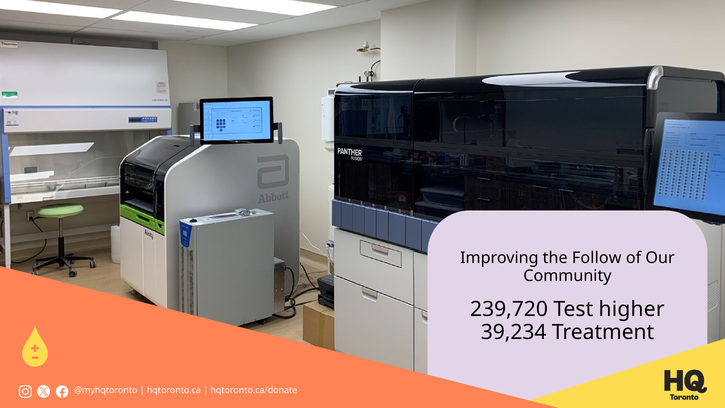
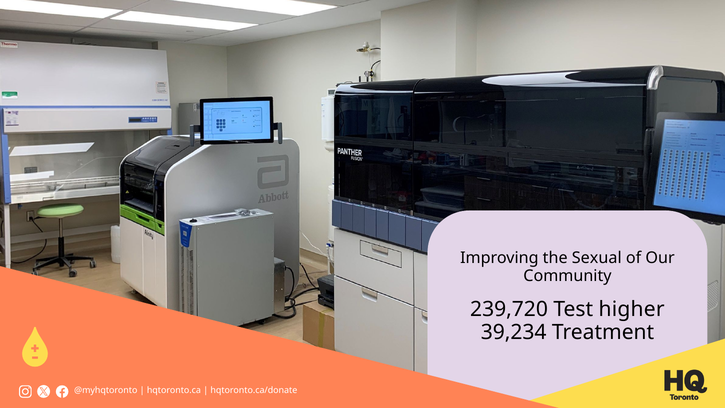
Follow: Follow -> Sexual
